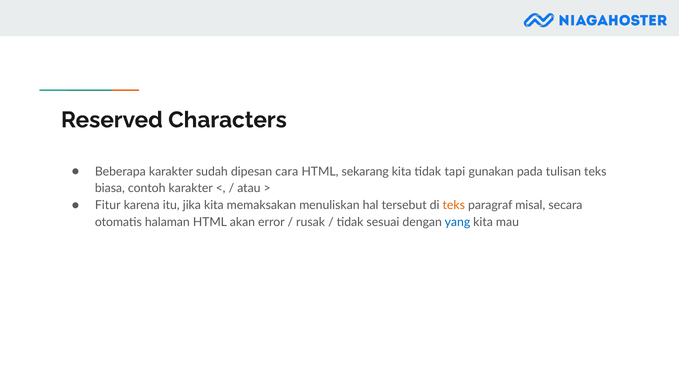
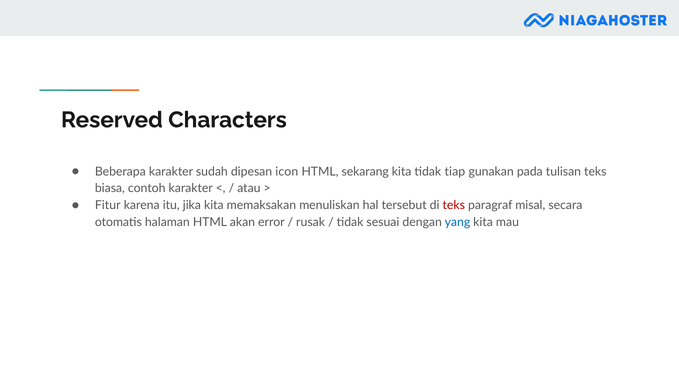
cara: cara -> icon
tapi: tapi -> tiap
teks at (454, 205) colour: orange -> red
